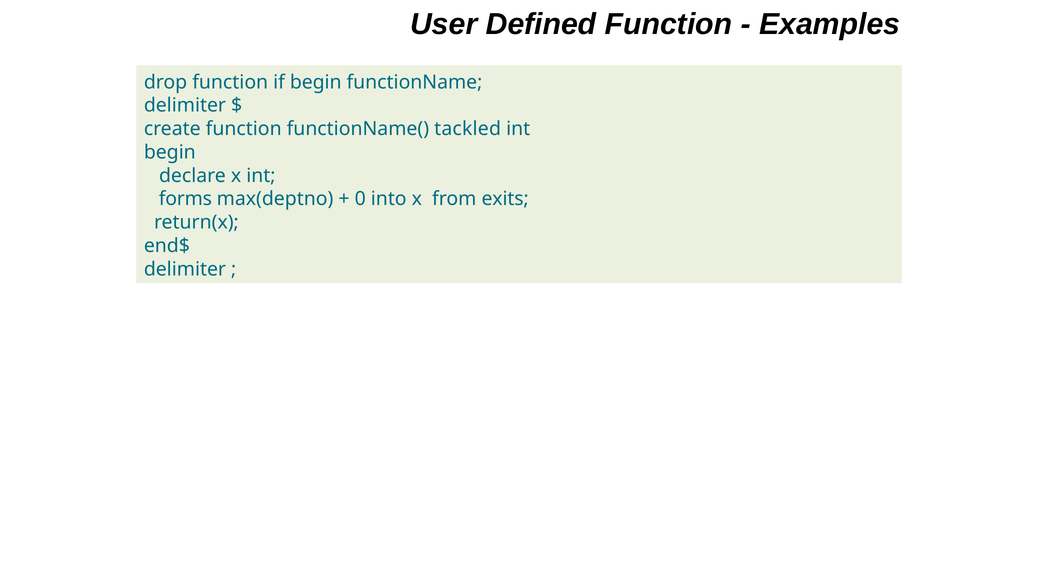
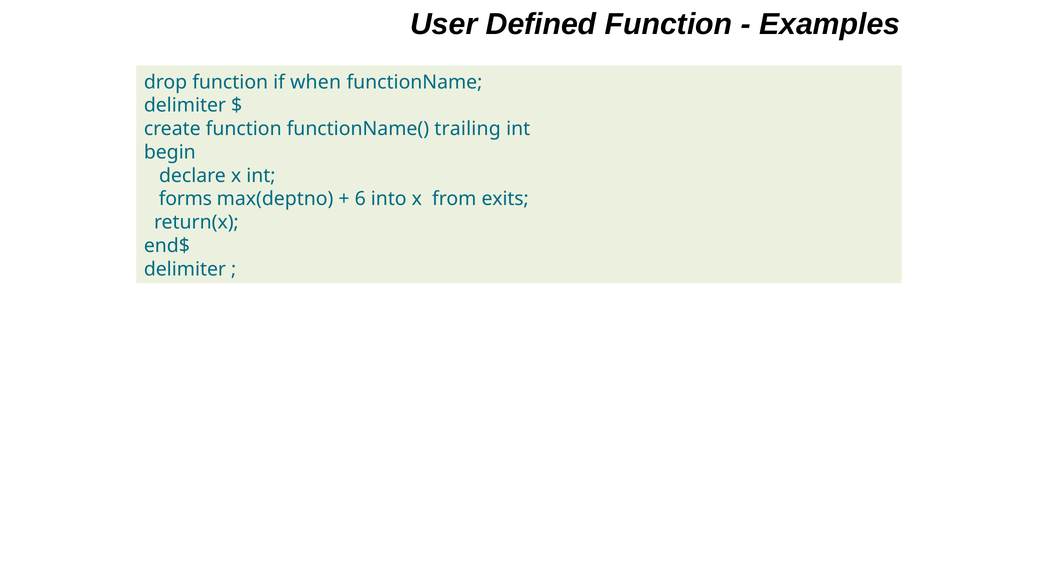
if begin: begin -> when
tackled: tackled -> trailing
0: 0 -> 6
